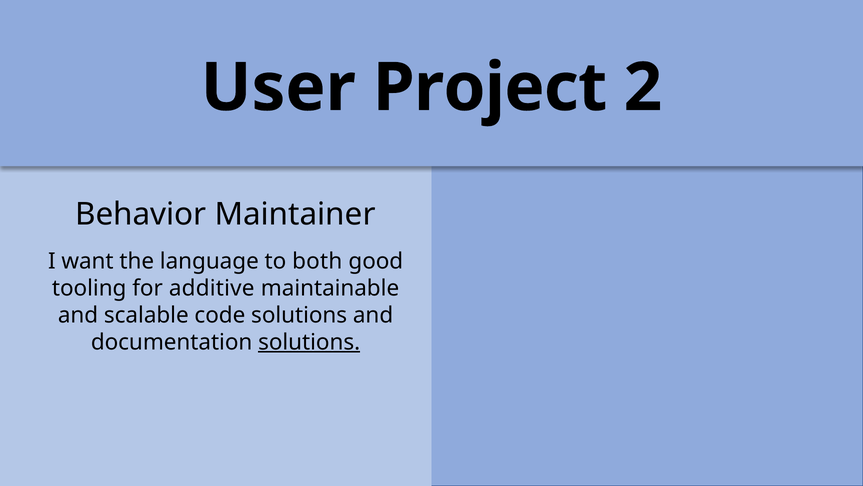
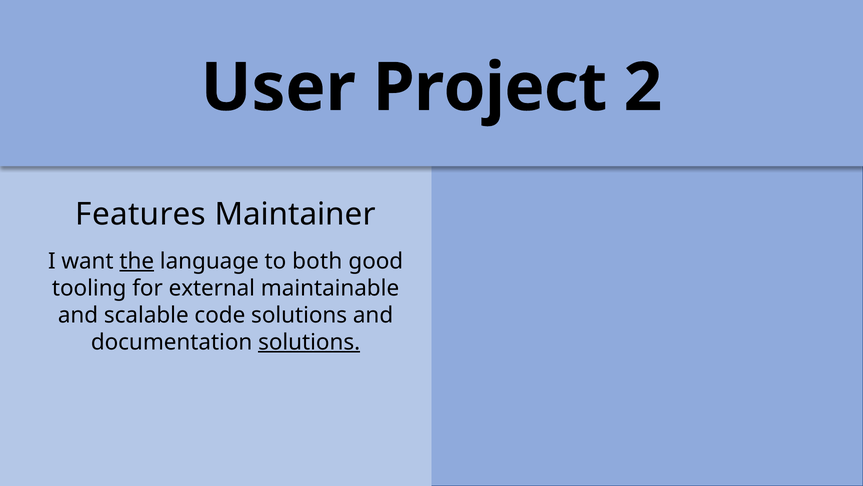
Behavior: Behavior -> Features
the underline: none -> present
additive: additive -> external
